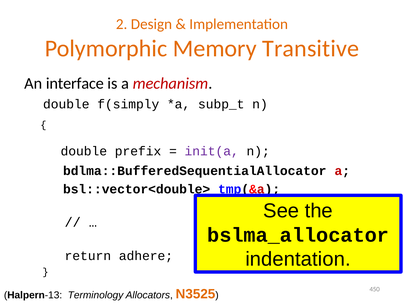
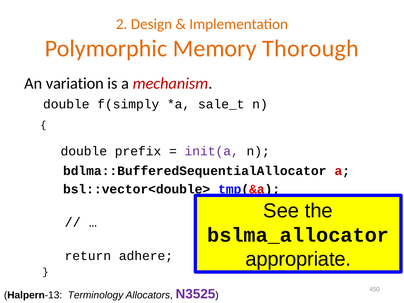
Transitive: Transitive -> Thorough
interface: interface -> variation
subp_t: subp_t -> sale_t
indentation: indentation -> appropriate
N3525 colour: orange -> purple
